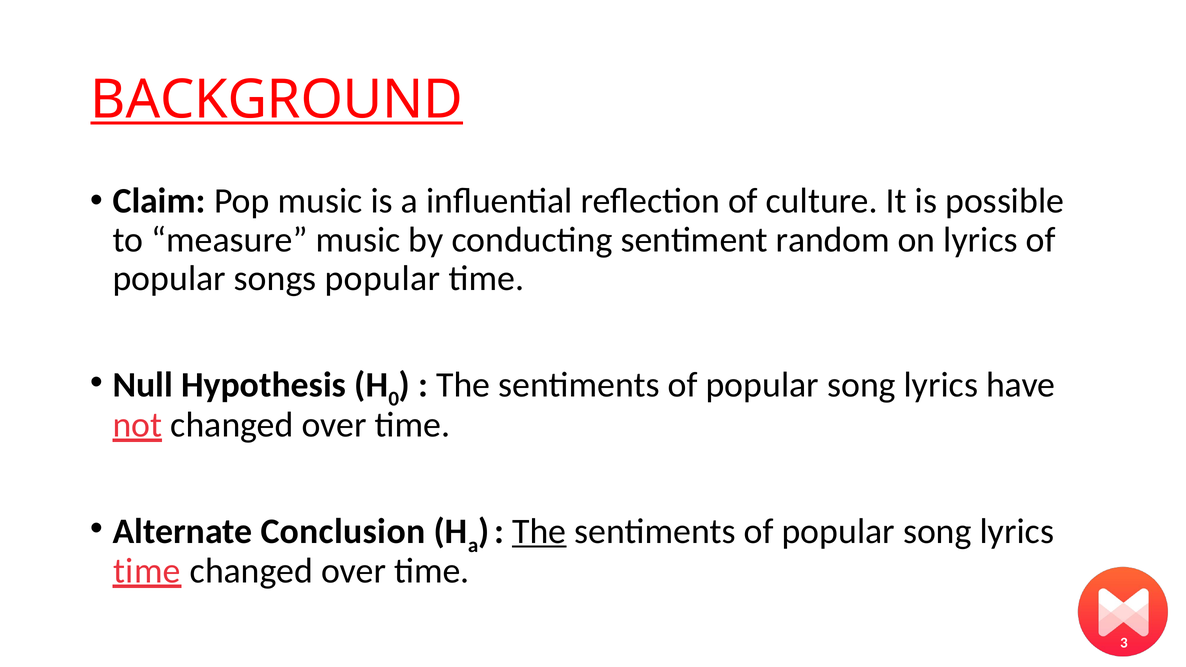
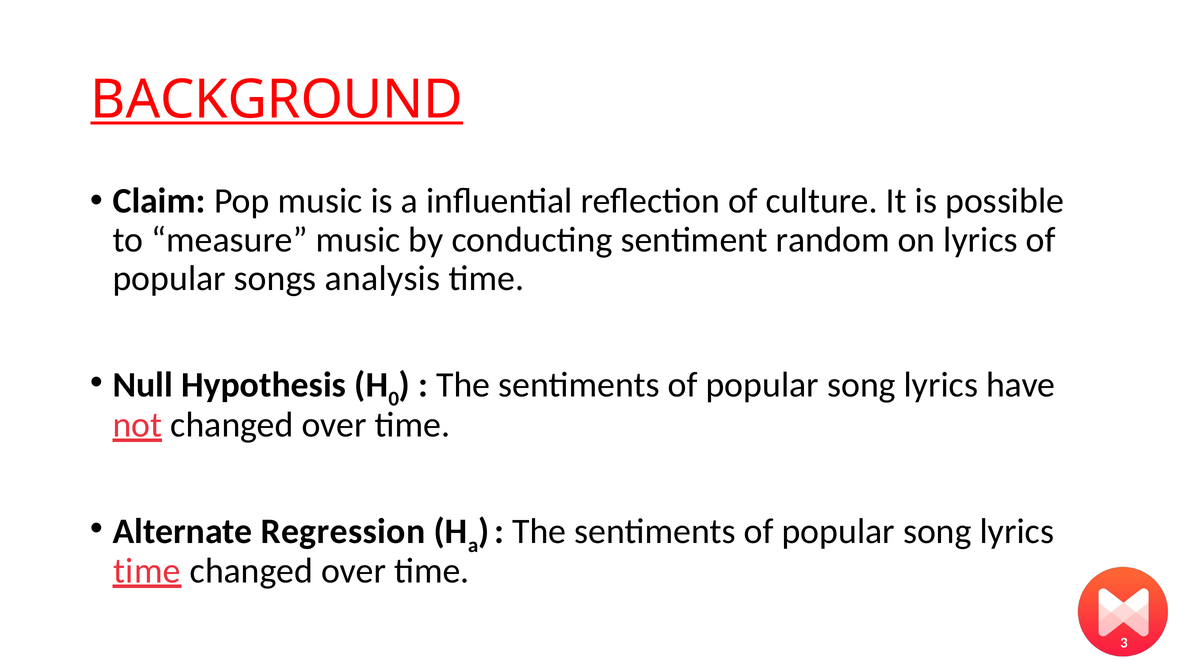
songs popular: popular -> analysis
Conclusion: Conclusion -> Regression
The at (539, 531) underline: present -> none
